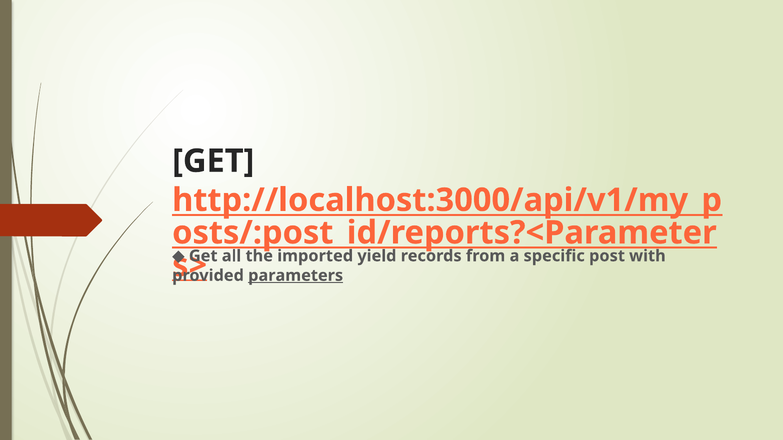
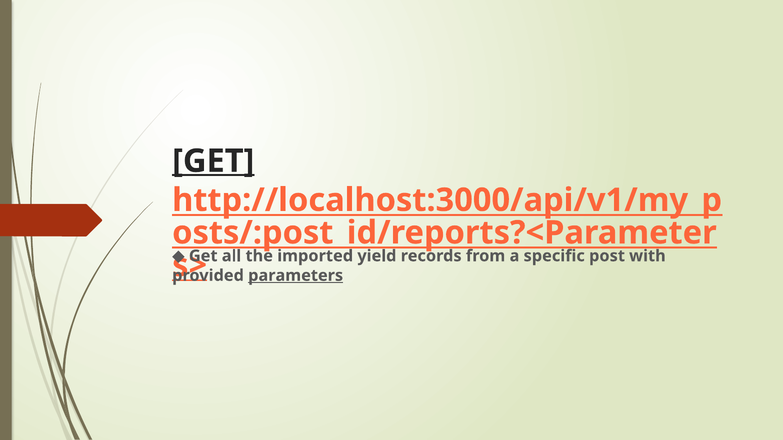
GET at (213, 161) underline: none -> present
